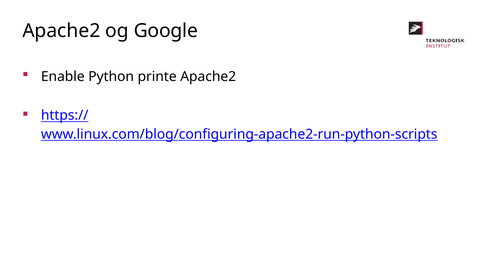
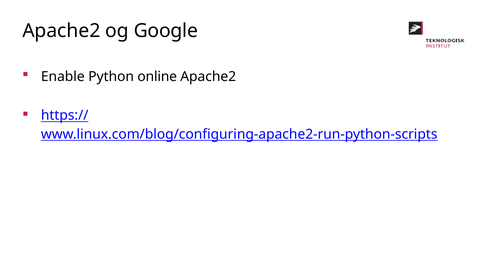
printe: printe -> online
